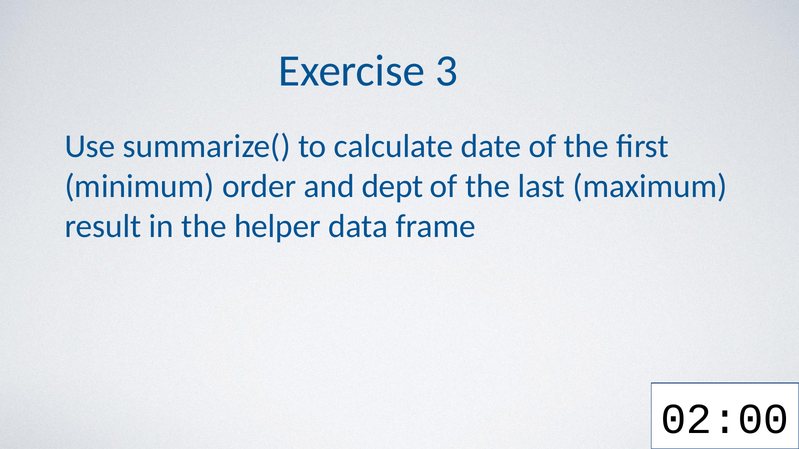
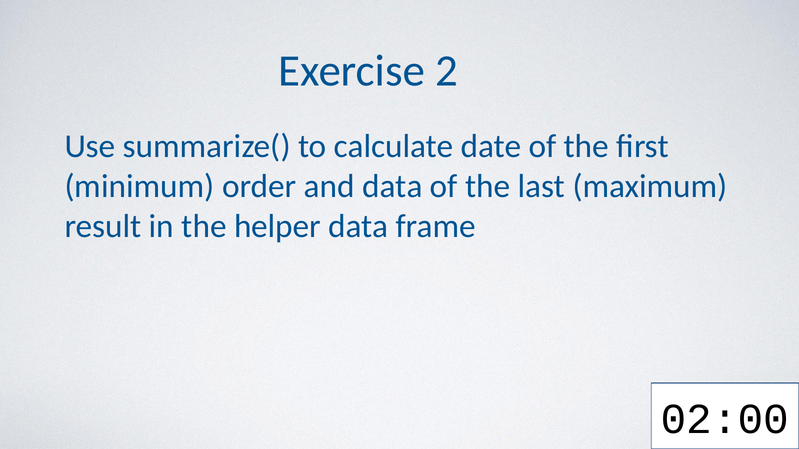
3: 3 -> 2
and dept: dept -> data
